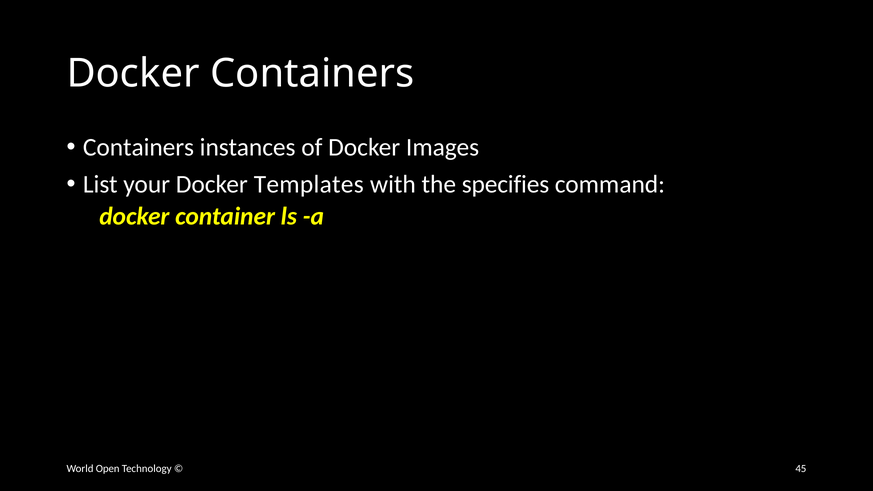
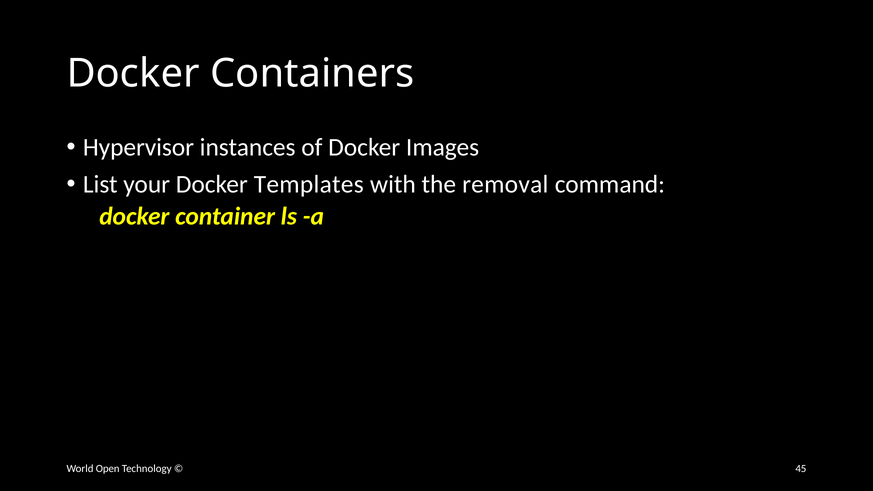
Containers at (138, 148): Containers -> Hypervisor
specifies: specifies -> removal
